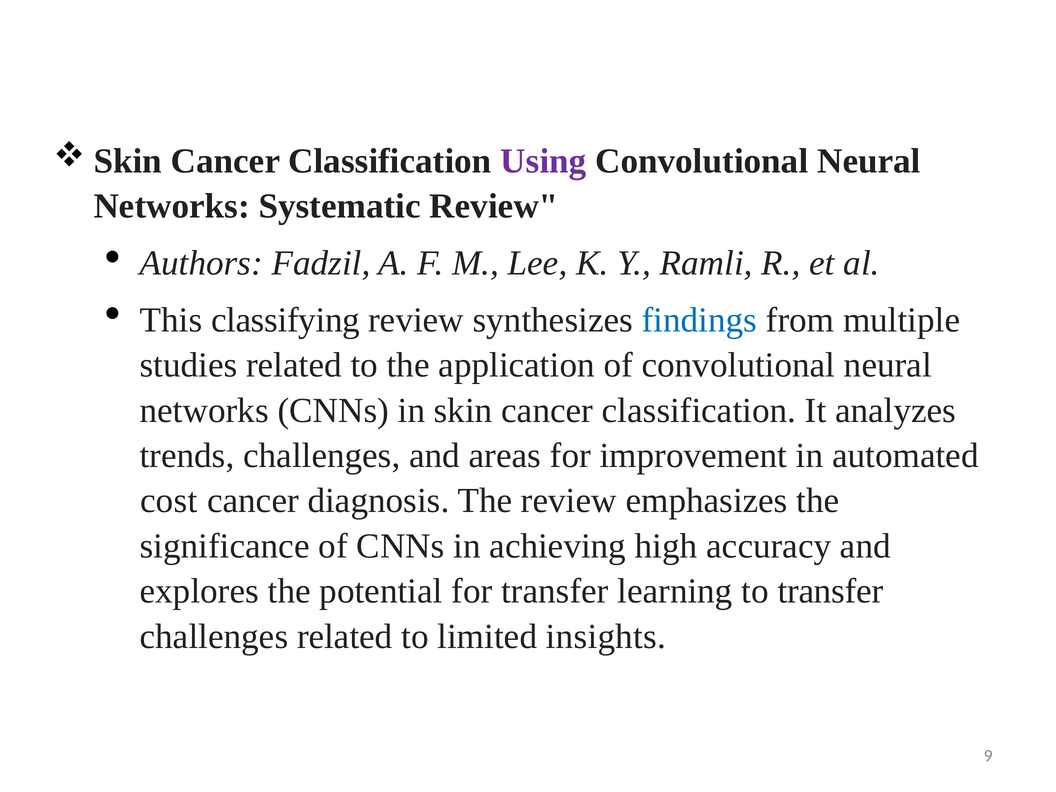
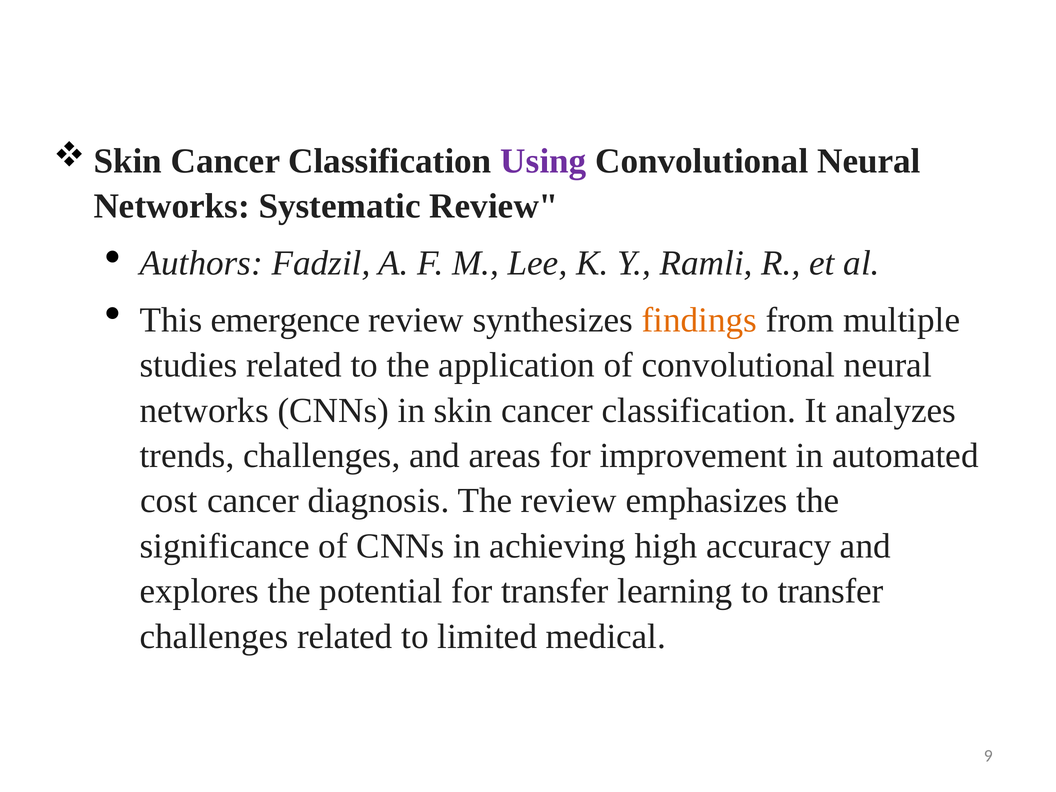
classifying: classifying -> emergence
findings colour: blue -> orange
insights: insights -> medical
